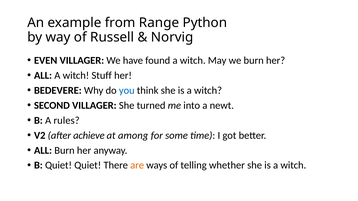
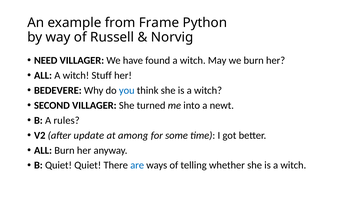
Range: Range -> Frame
EVEN: EVEN -> NEED
achieve: achieve -> update
are colour: orange -> blue
